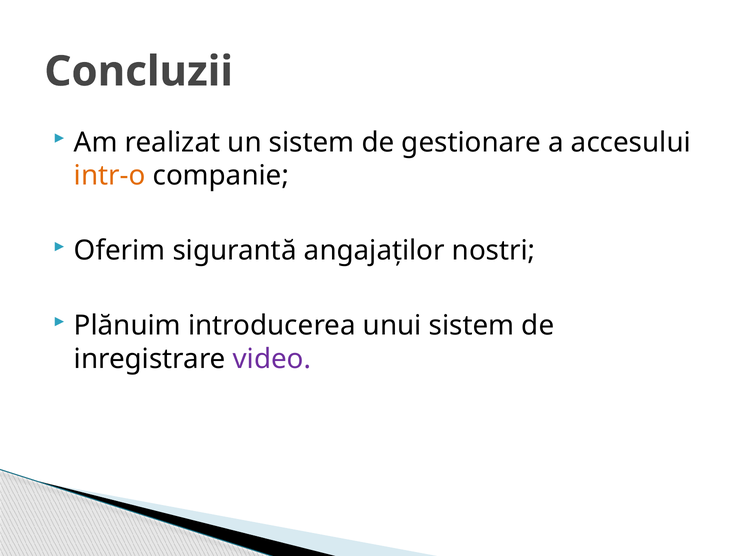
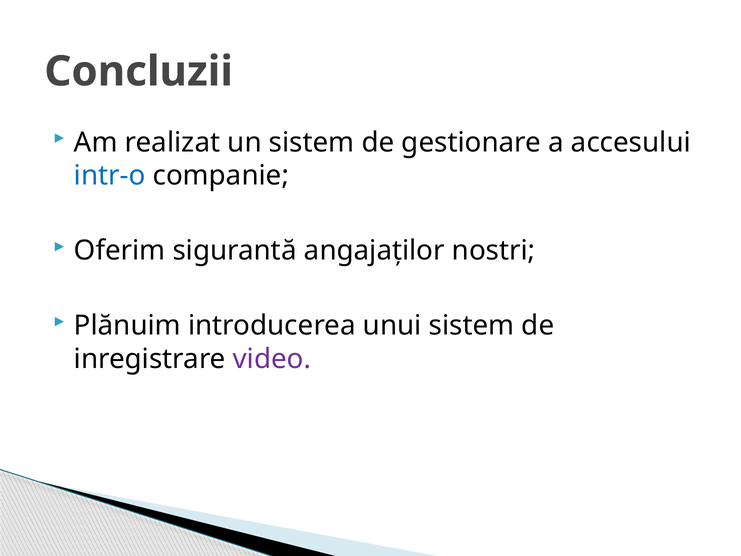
intr-o colour: orange -> blue
